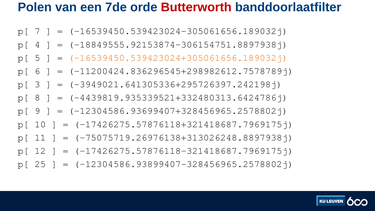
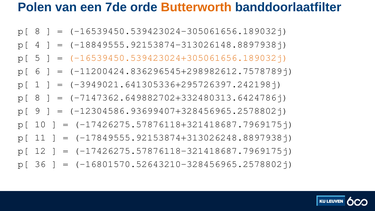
Butterworth colour: red -> orange
7 at (37, 31): 7 -> 8
-18849555.92153874-306154751.8897938j: -18849555.92153874-306154751.8897938j -> -18849555.92153874-313026148.8897938j
3: 3 -> 1
-4439819.935339521+332480313.6424786j: -4439819.935339521+332480313.6424786j -> -7147362.649882702+332480313.6424786j
-75075719.26976138+313026248.8897938j: -75075719.26976138+313026248.8897938j -> -17849555.92153874+313026248.8897938j
25: 25 -> 36
-12304586.93899407-328456965.2578802j: -12304586.93899407-328456965.2578802j -> -16801570.52643210-328456965.2578802j
